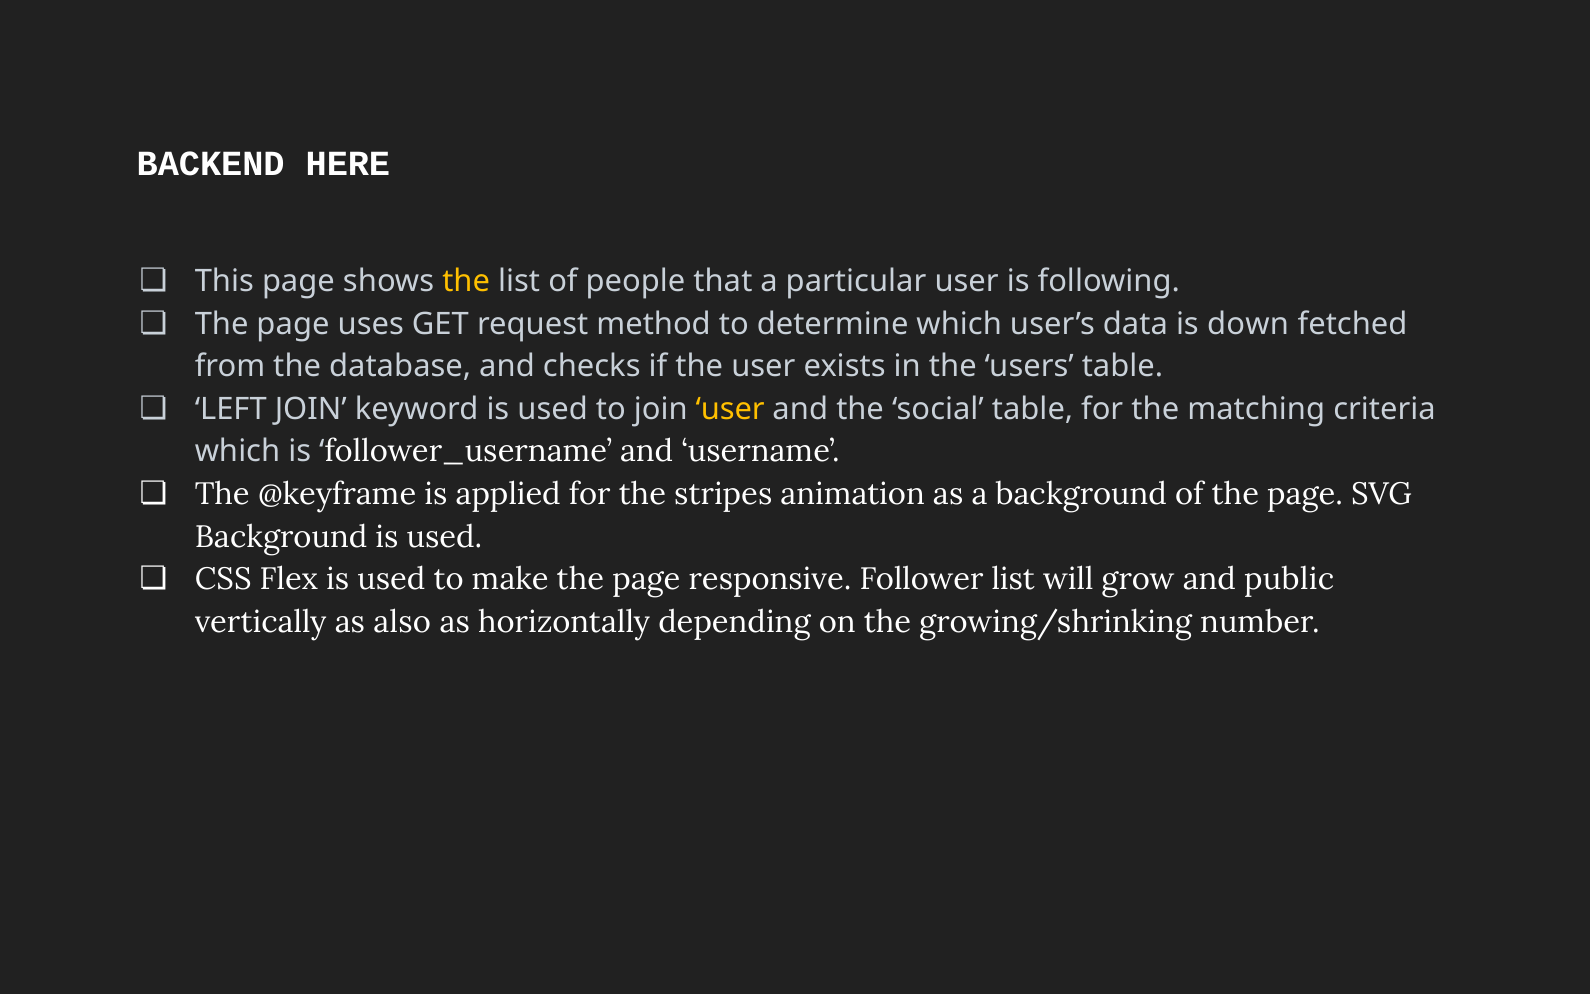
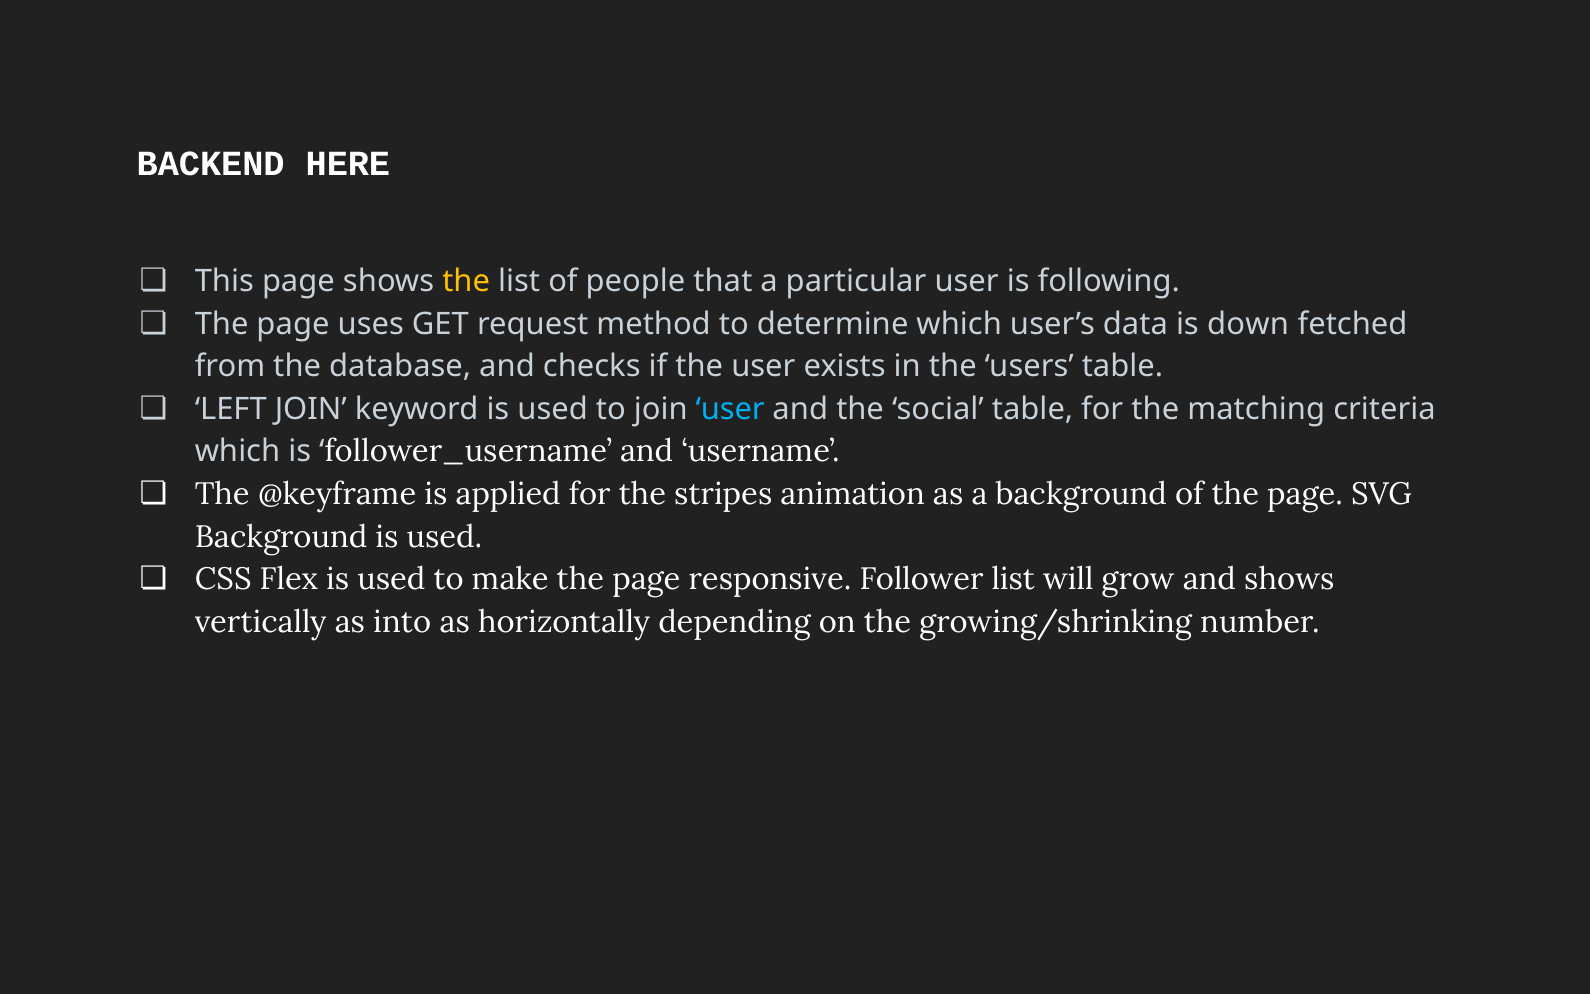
user at (730, 409) colour: yellow -> light blue
and public: public -> shows
also: also -> into
